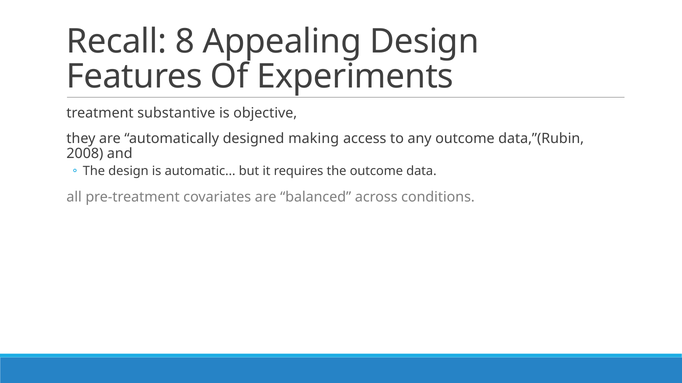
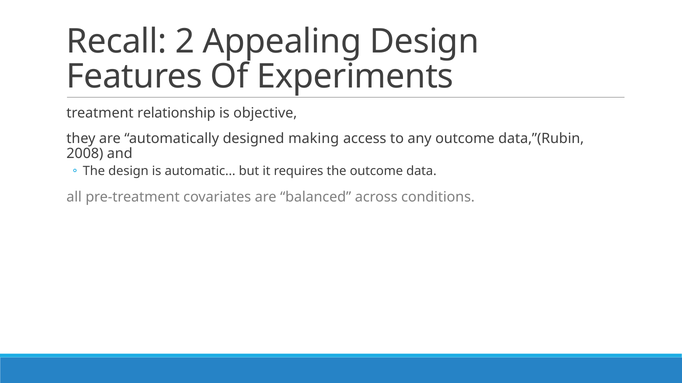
8: 8 -> 2
substantive: substantive -> relationship
